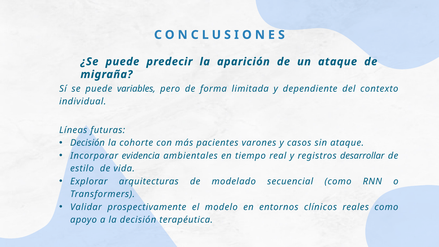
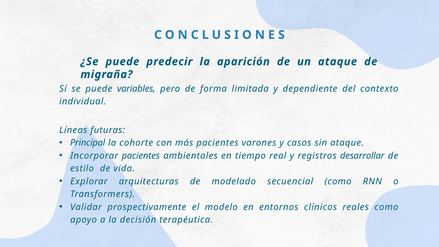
Decisión at (88, 143): Decisión -> Principal
Incorporar evidencia: evidencia -> pacientes
